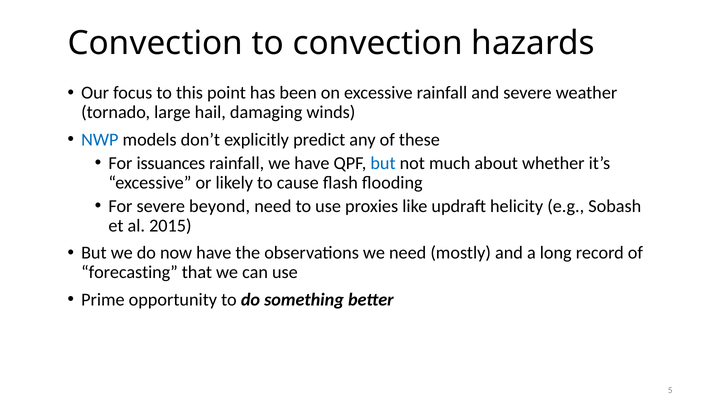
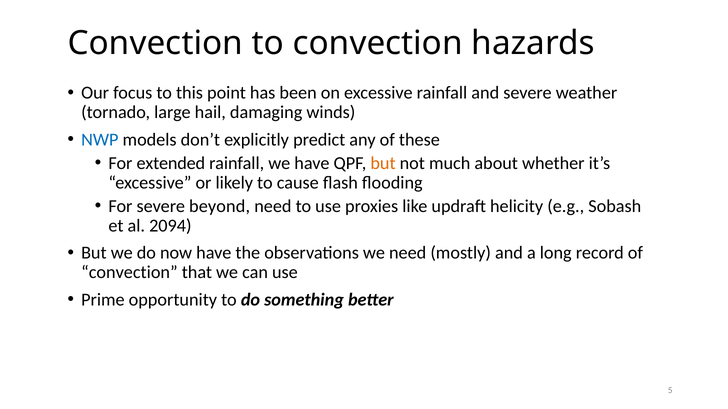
issuances: issuances -> extended
but at (383, 163) colour: blue -> orange
2015: 2015 -> 2094
forecasting at (129, 273): forecasting -> convection
